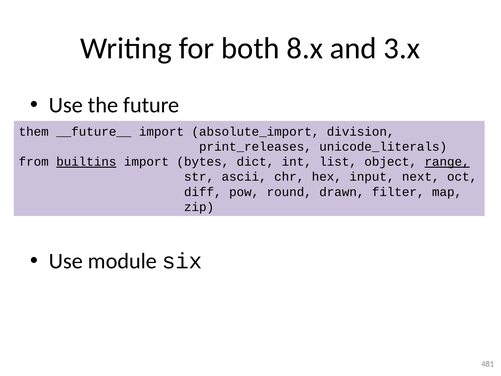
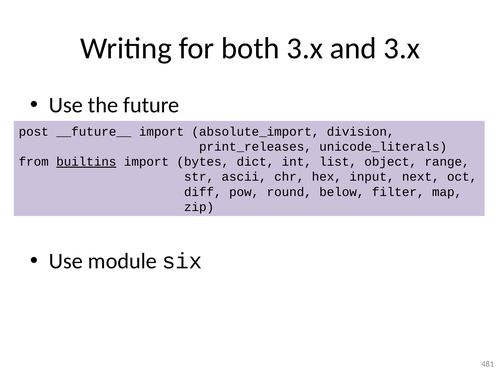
both 8.x: 8.x -> 3.x
them: them -> post
range underline: present -> none
drawn: drawn -> below
